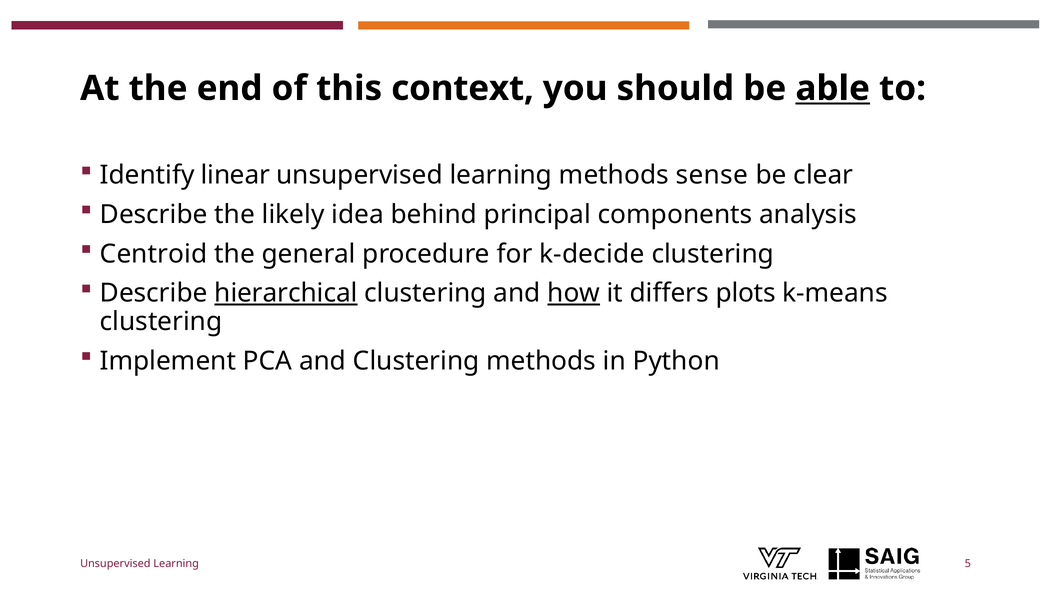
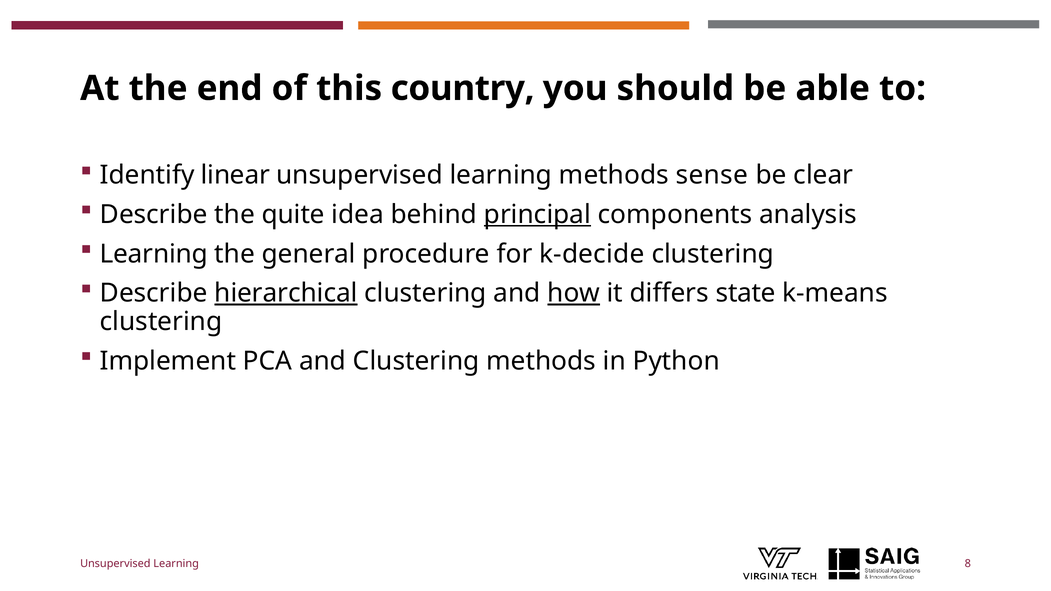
context: context -> country
able underline: present -> none
likely: likely -> quite
principal underline: none -> present
Centroid at (154, 254): Centroid -> Learning
plots: plots -> state
5: 5 -> 8
